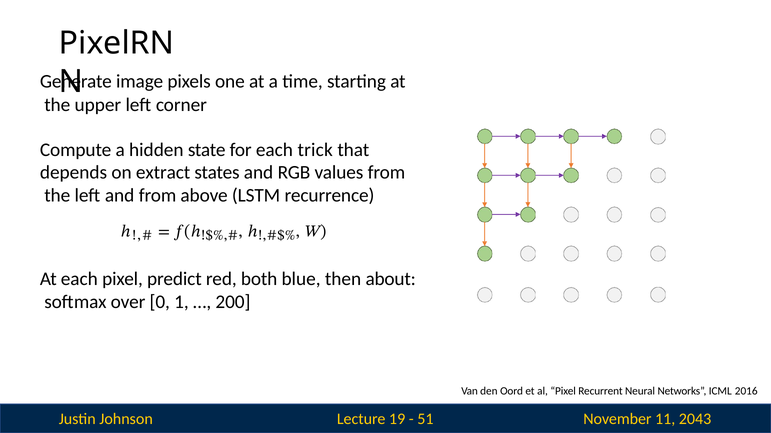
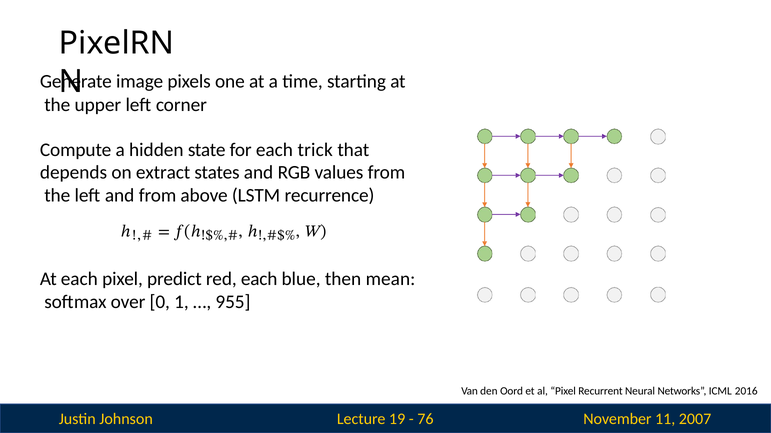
red both: both -> each
about: about -> mean
200: 200 -> 955
51: 51 -> 76
2043: 2043 -> 2007
